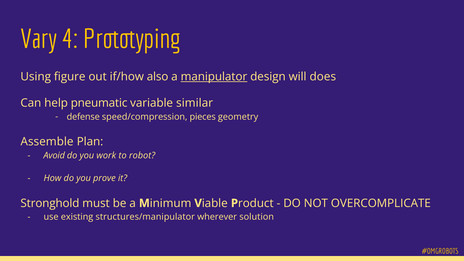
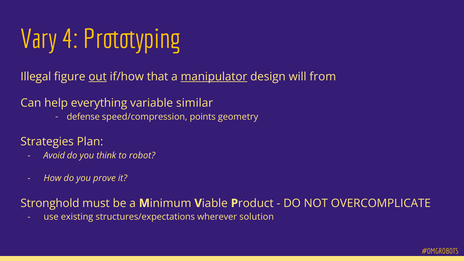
Using: Using -> Illegal
out underline: none -> present
also: also -> that
does: does -> from
pneumatic: pneumatic -> everything
pieces: pieces -> points
Assemble: Assemble -> Strategies
work: work -> think
structures/manipulator: structures/manipulator -> structures/expectations
